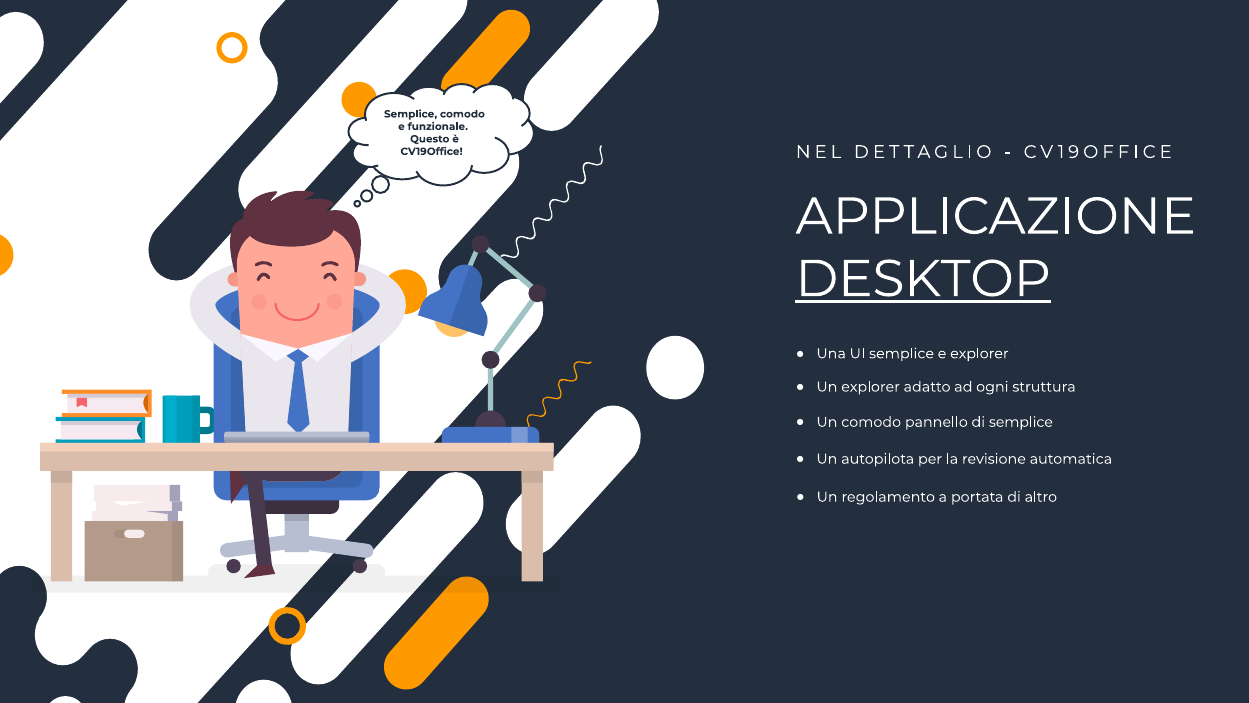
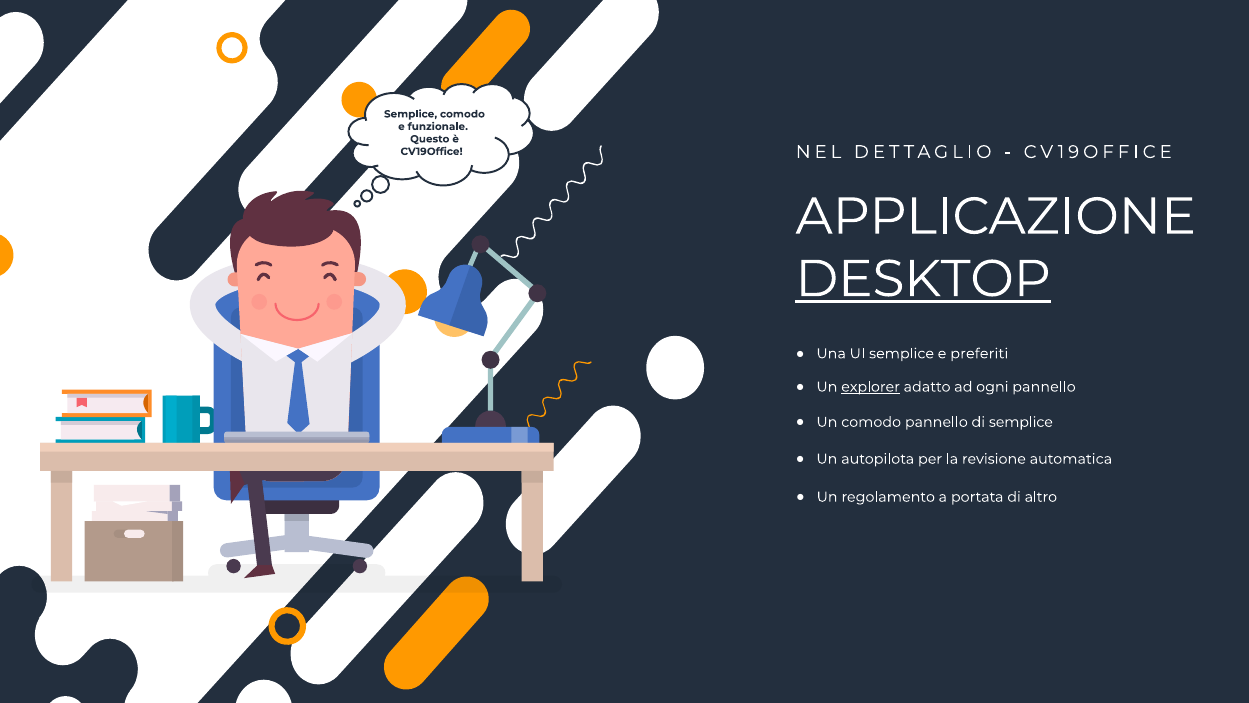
e explorer: explorer -> preferiti
explorer at (871, 387) underline: none -> present
ogni struttura: struttura -> pannello
